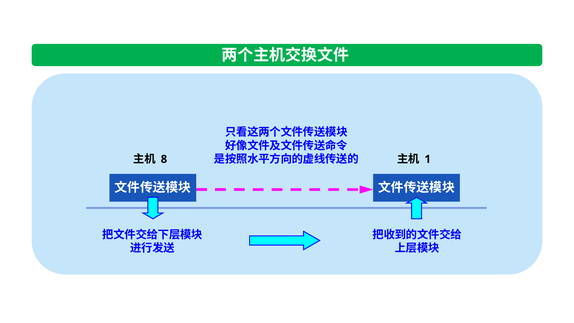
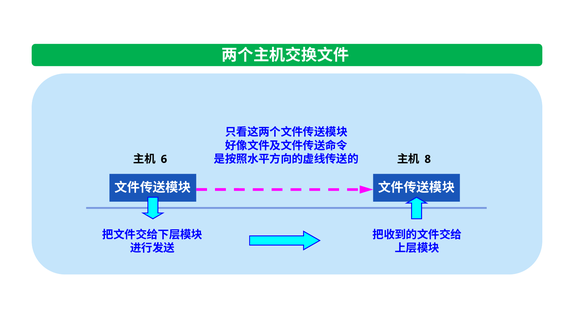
8: 8 -> 6
1: 1 -> 8
